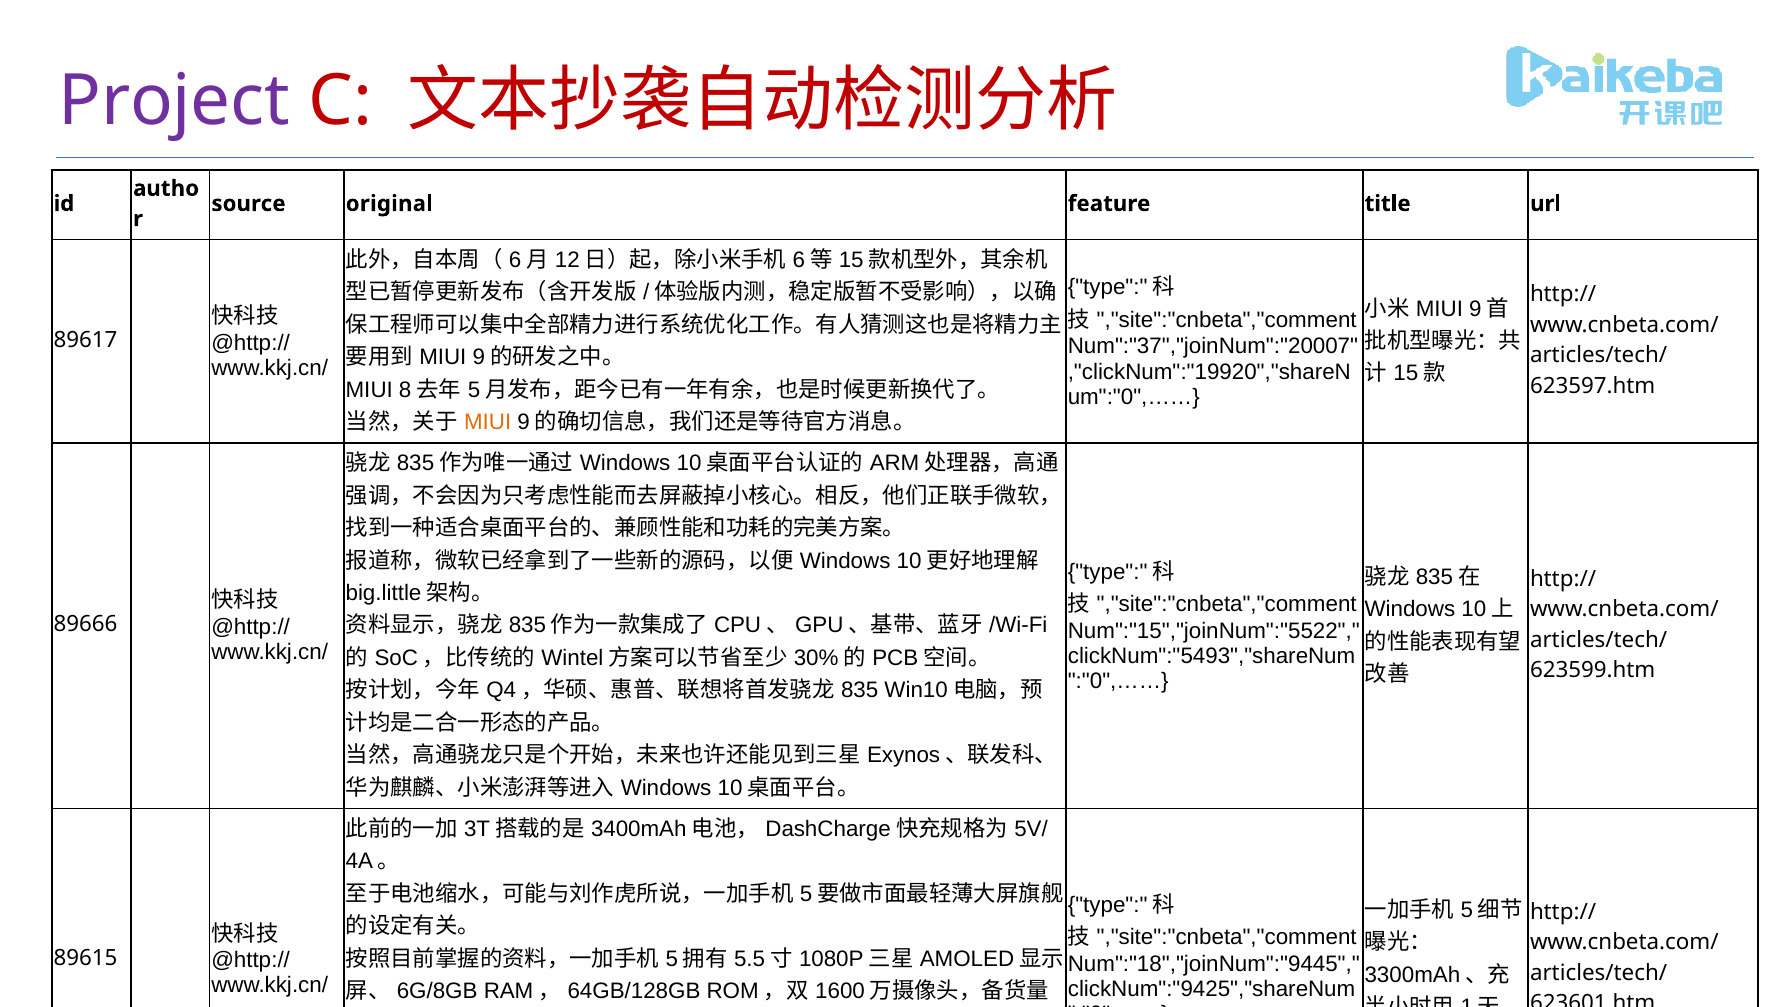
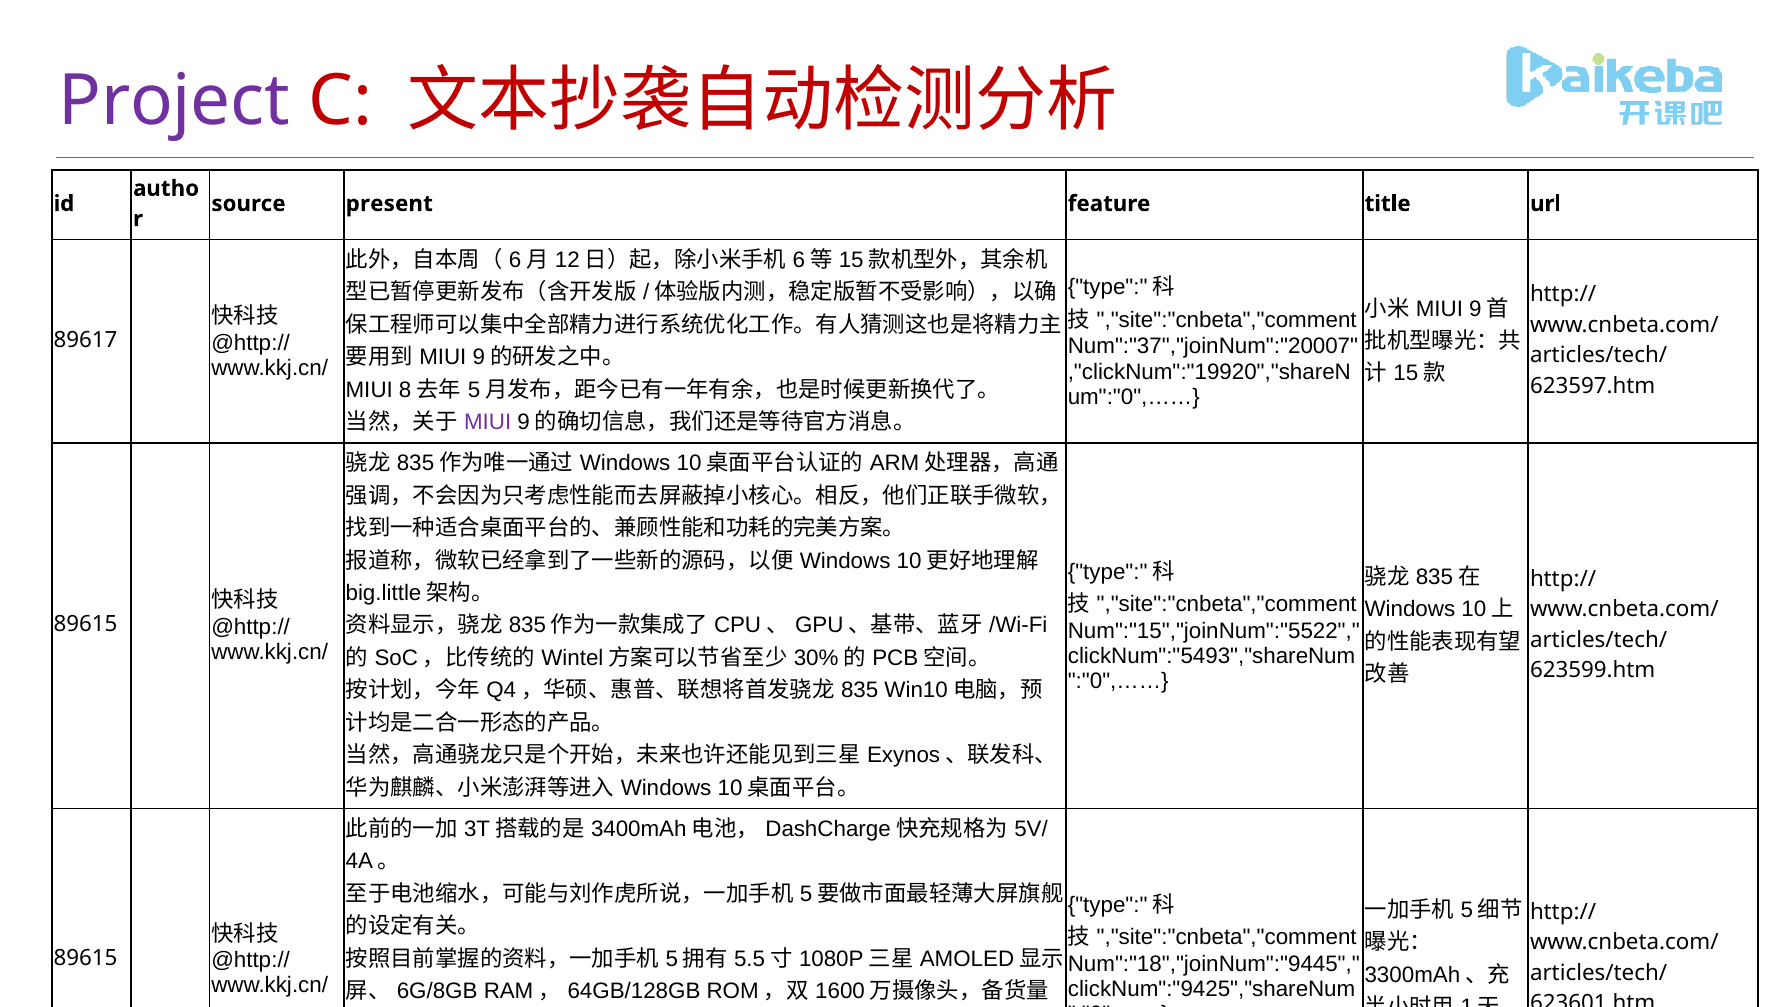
original: original -> present
MIUI at (488, 422) colour: orange -> purple
89666 at (86, 625): 89666 -> 89615
